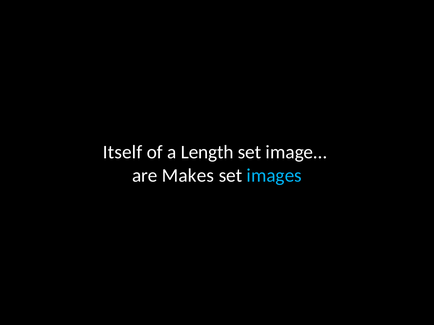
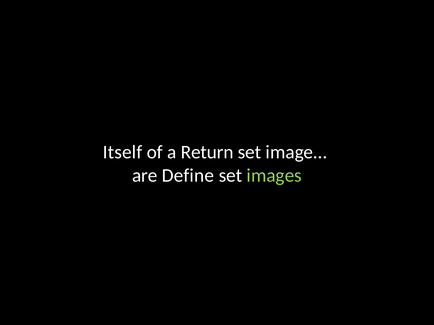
Length: Length -> Return
Makes: Makes -> Define
images colour: light blue -> light green
